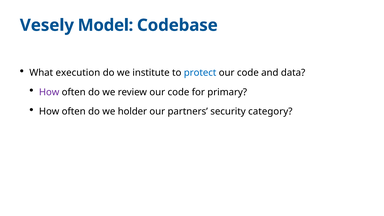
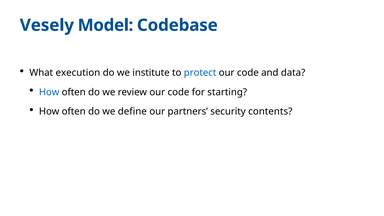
How at (49, 92) colour: purple -> blue
primary: primary -> starting
holder: holder -> define
category: category -> contents
